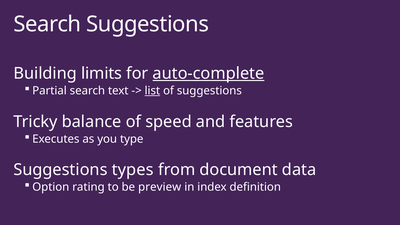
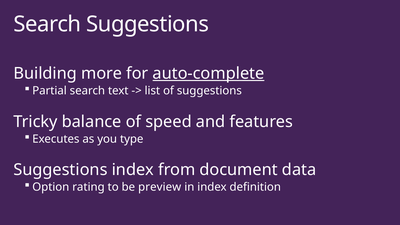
limits: limits -> more
list underline: present -> none
Suggestions types: types -> index
